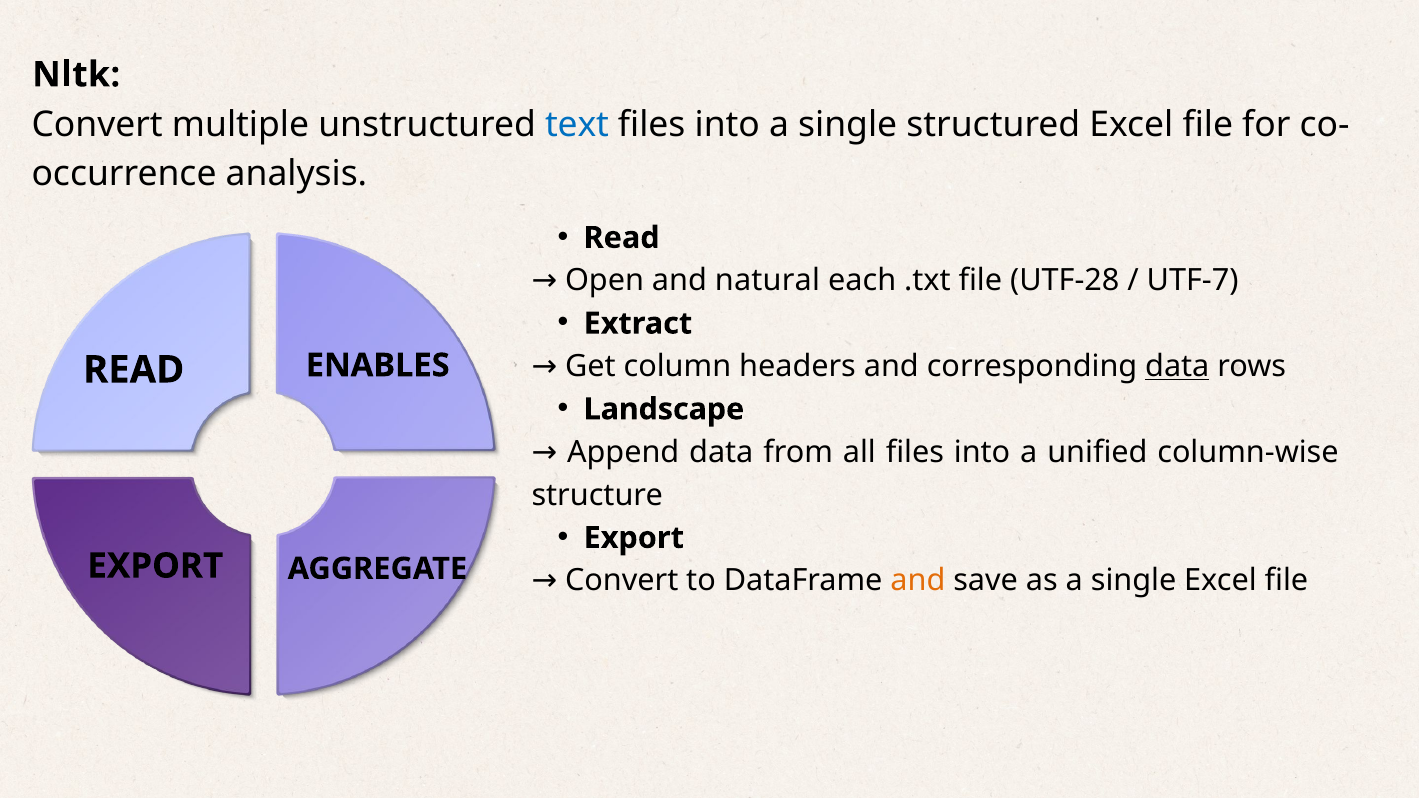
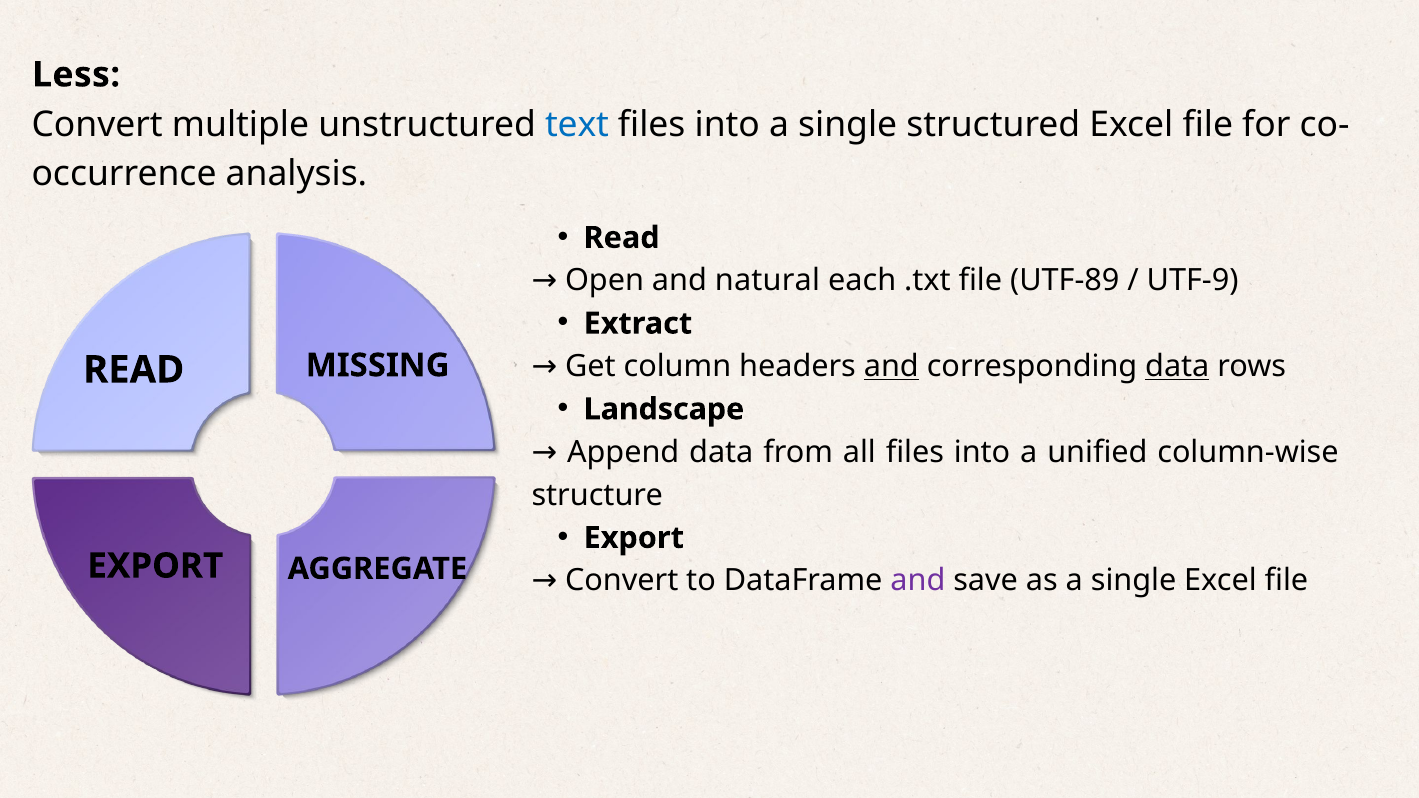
Nltk: Nltk -> Less
UTF-28: UTF-28 -> UTF-89
UTF-7: UTF-7 -> UTF-9
and at (891, 366) underline: none -> present
ENABLES: ENABLES -> MISSING
and at (918, 581) colour: orange -> purple
